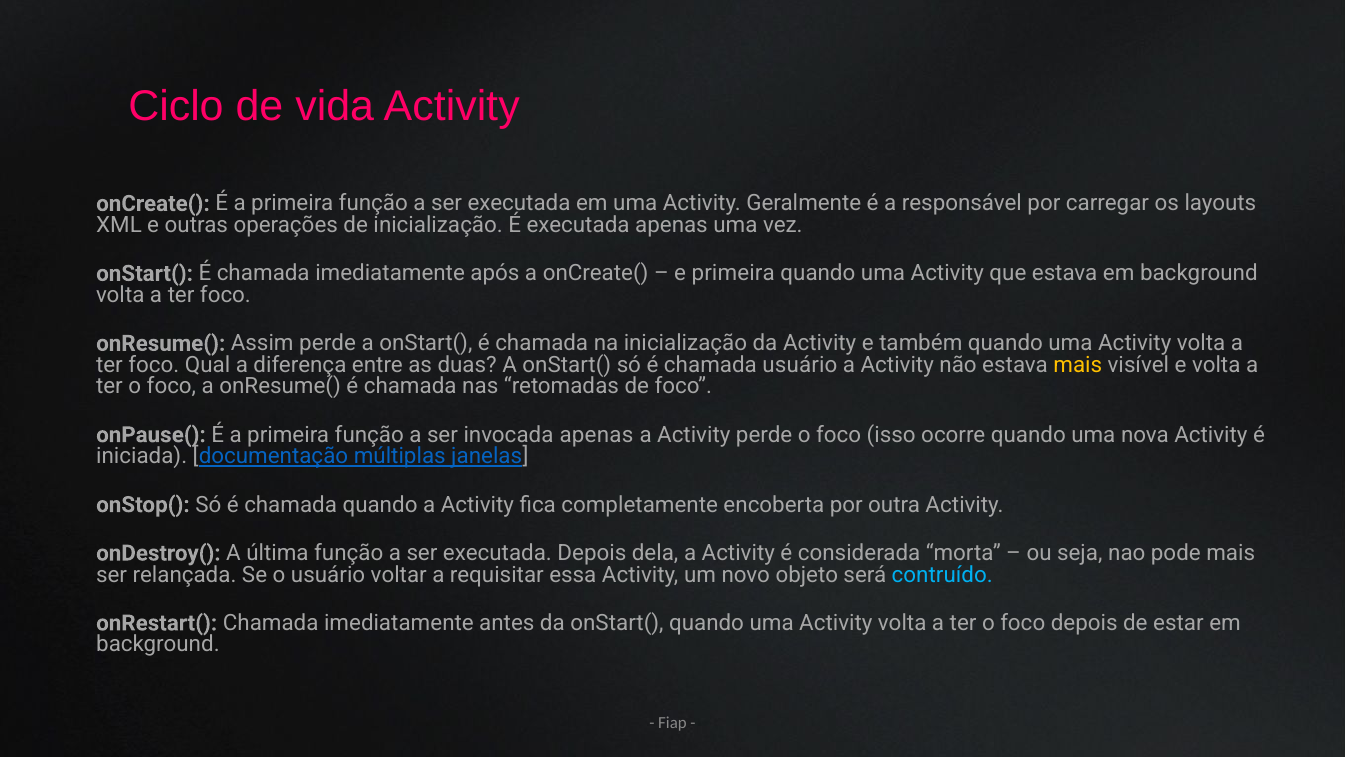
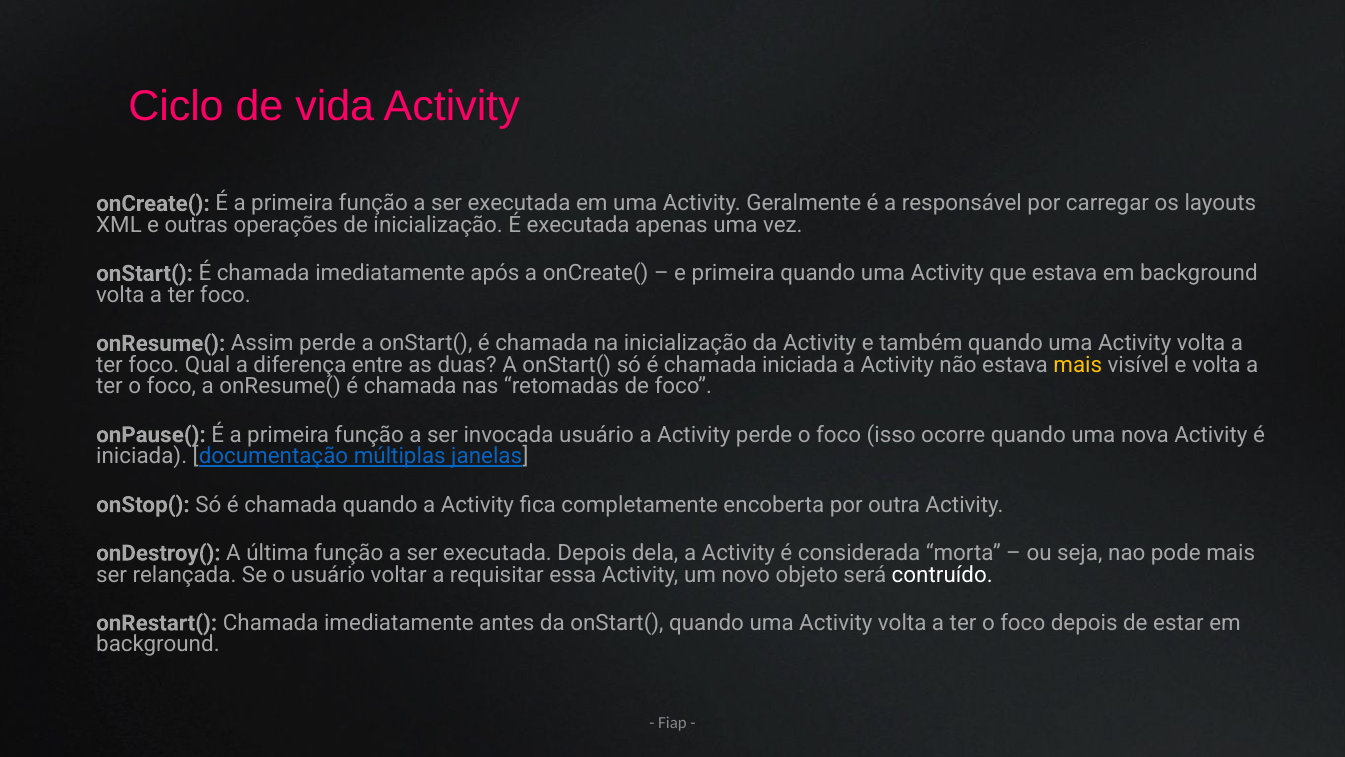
chamada usuário: usuário -> iniciada
invocada apenas: apenas -> usuário
contruído colour: light blue -> white
